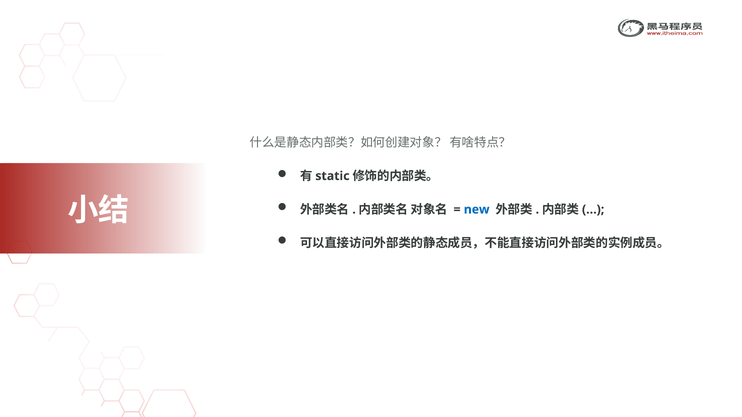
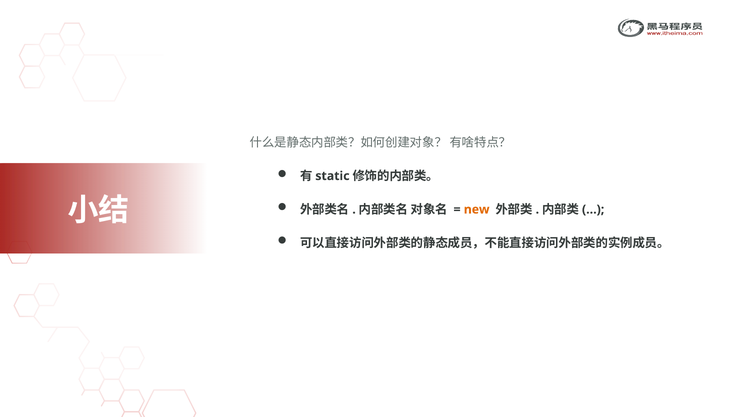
new colour: blue -> orange
